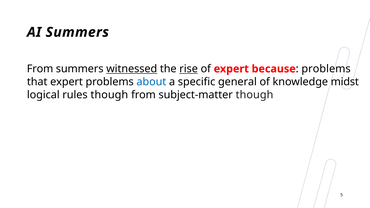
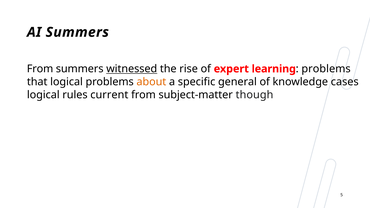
rise underline: present -> none
because: because -> learning
that expert: expert -> logical
about colour: blue -> orange
midst: midst -> cases
rules though: though -> current
